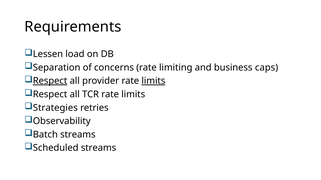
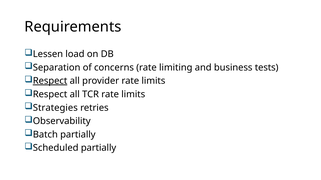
caps: caps -> tests
limits at (153, 81) underline: present -> none
Batch streams: streams -> partially
Scheduled streams: streams -> partially
